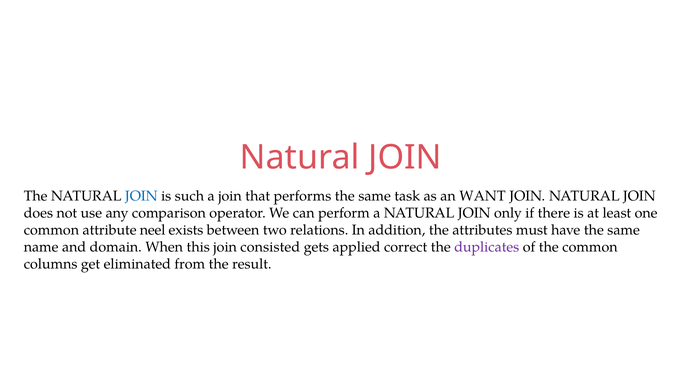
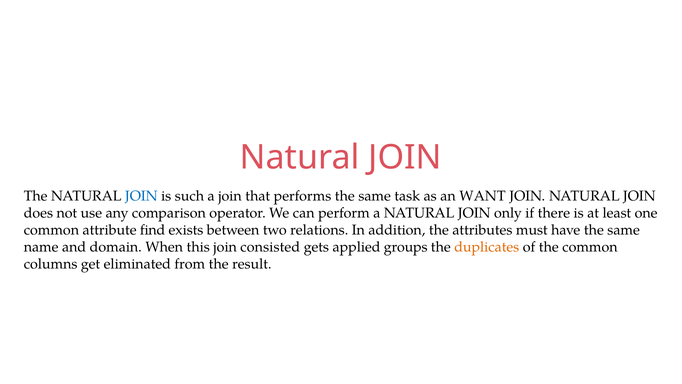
neel: neel -> find
correct: correct -> groups
duplicates colour: purple -> orange
